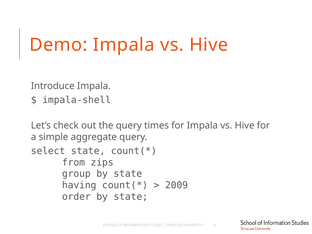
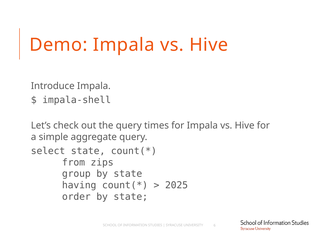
2009: 2009 -> 2025
